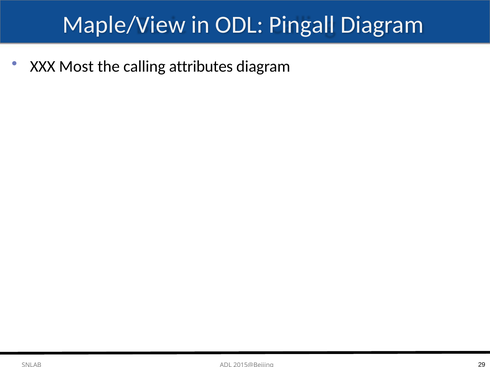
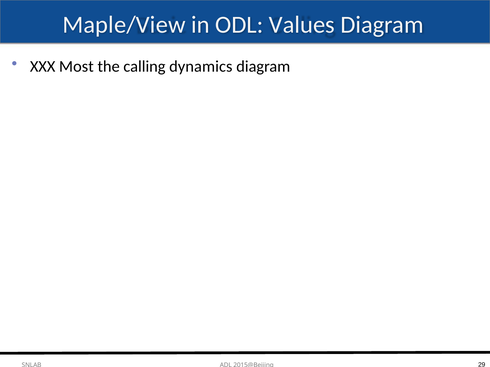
Pingall: Pingall -> Values
attributes: attributes -> dynamics
